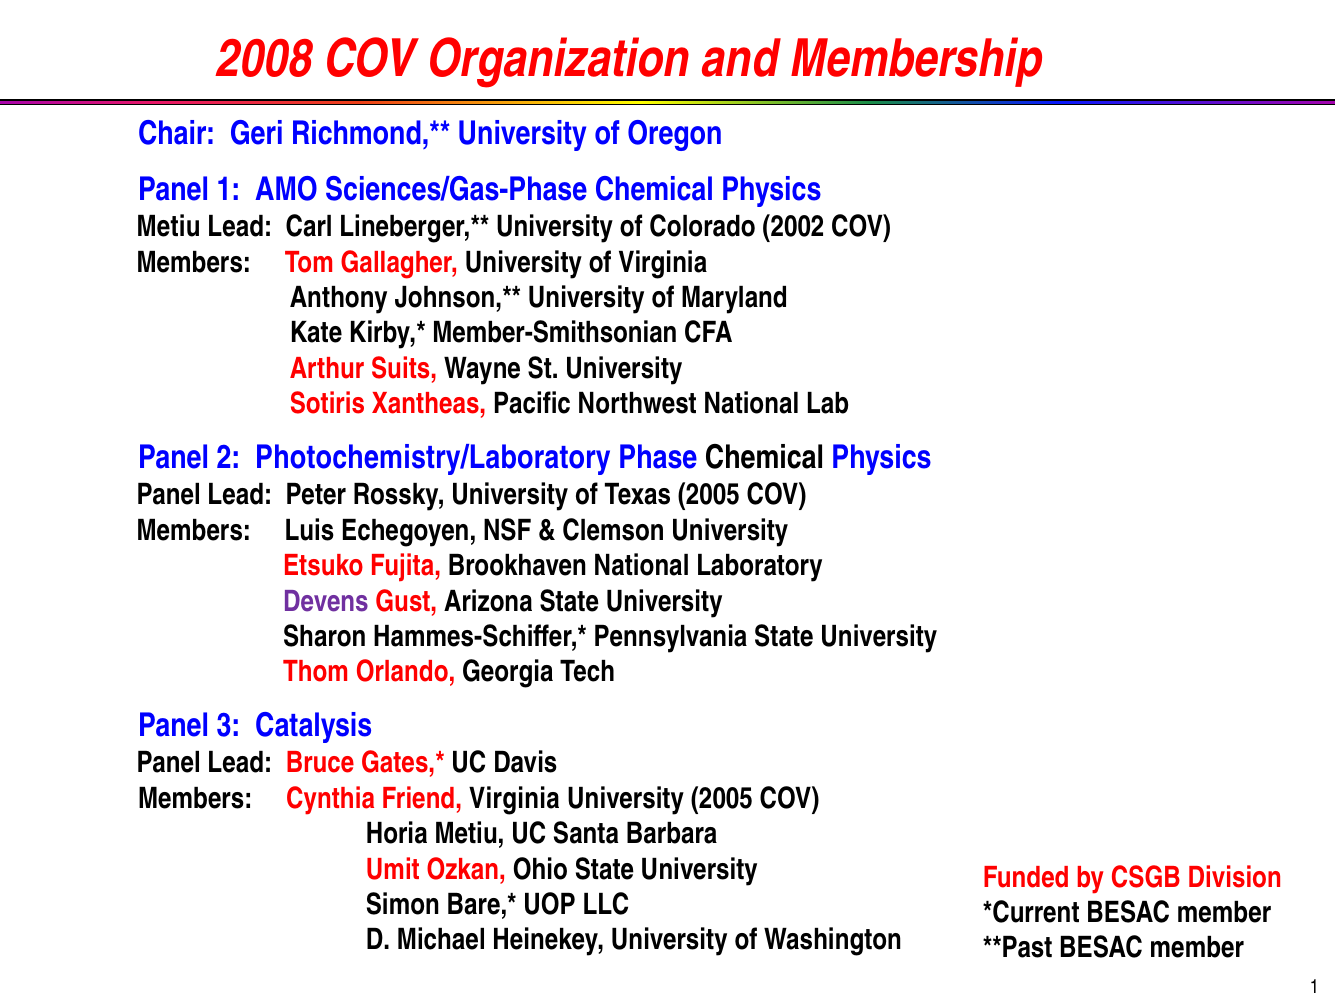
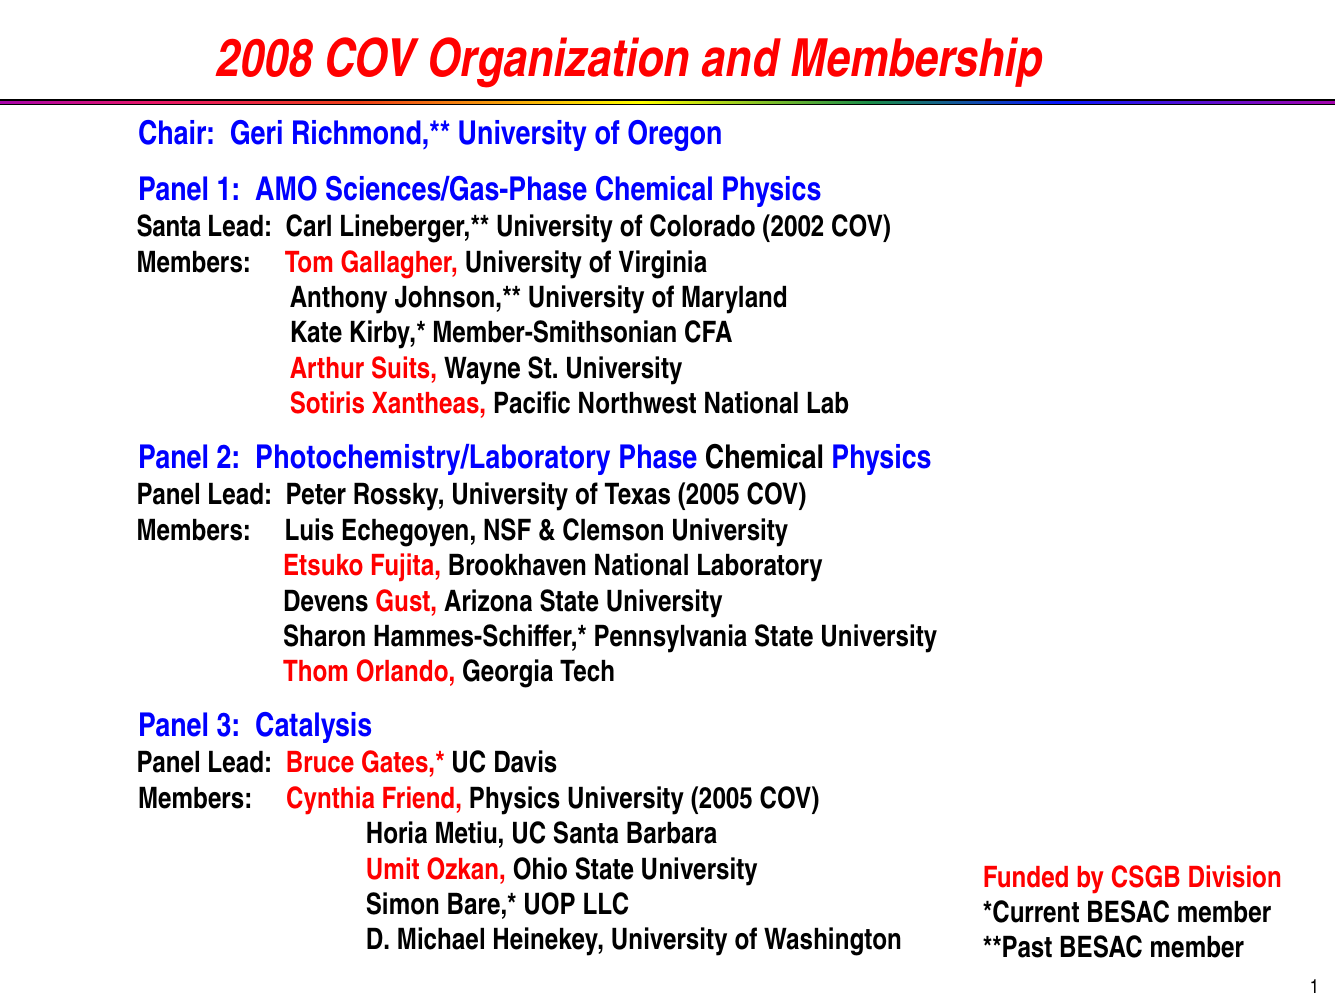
Metiu at (169, 227): Metiu -> Santa
Devens colour: purple -> black
Friend Virginia: Virginia -> Physics
